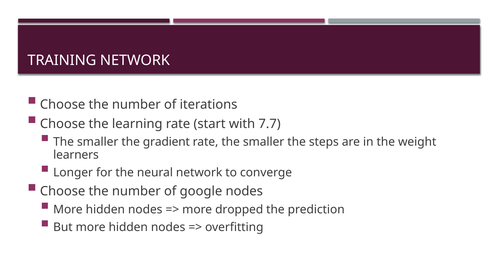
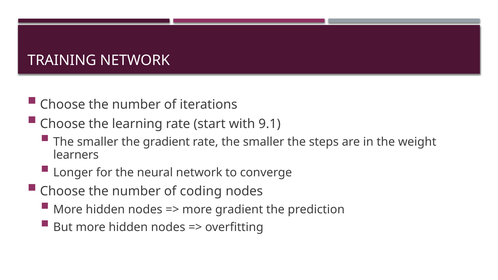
7.7: 7.7 -> 9.1
google: google -> coding
more dropped: dropped -> gradient
